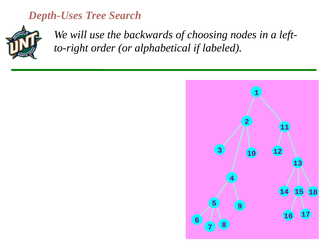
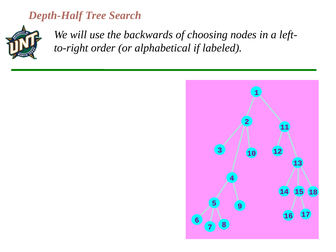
Depth-Uses: Depth-Uses -> Depth-Half
